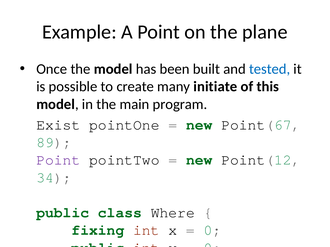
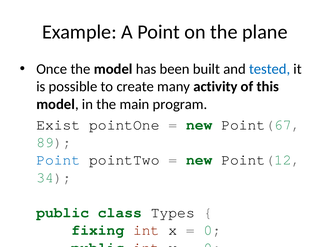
initiate: initiate -> activity
Point at (58, 160) colour: purple -> blue
Where: Where -> Types
